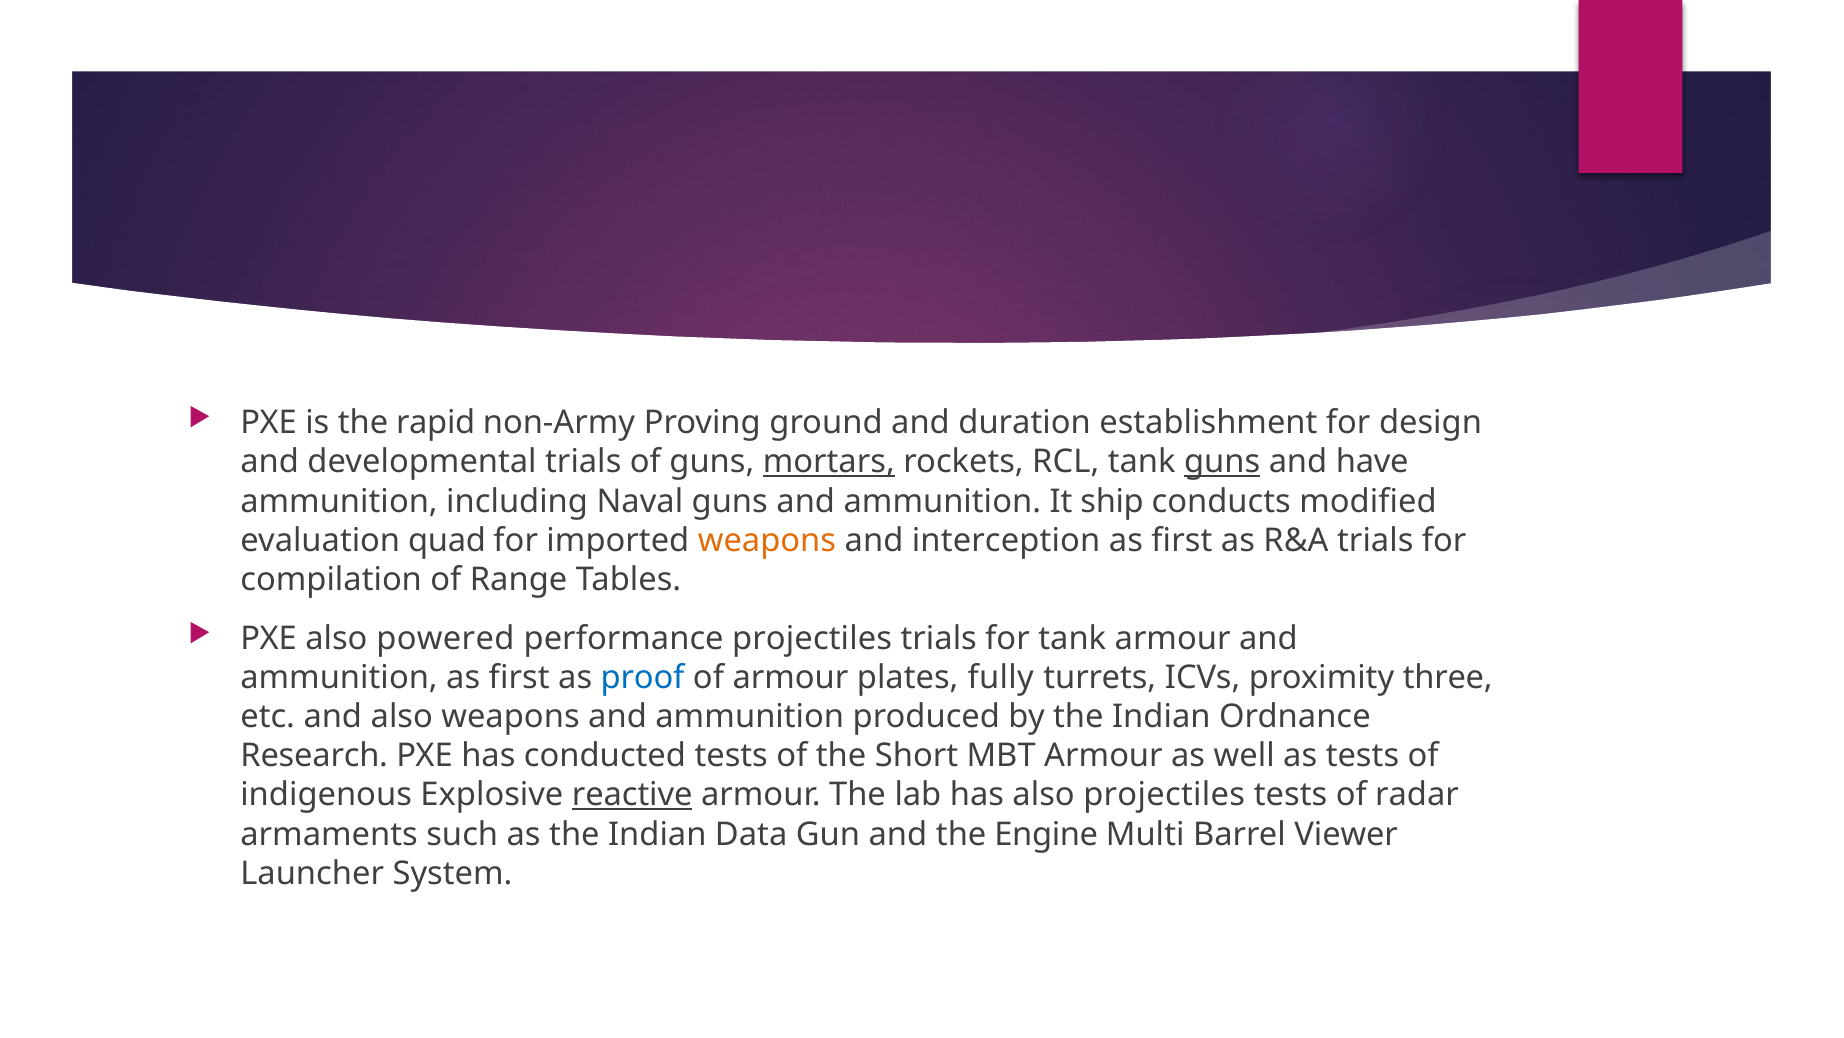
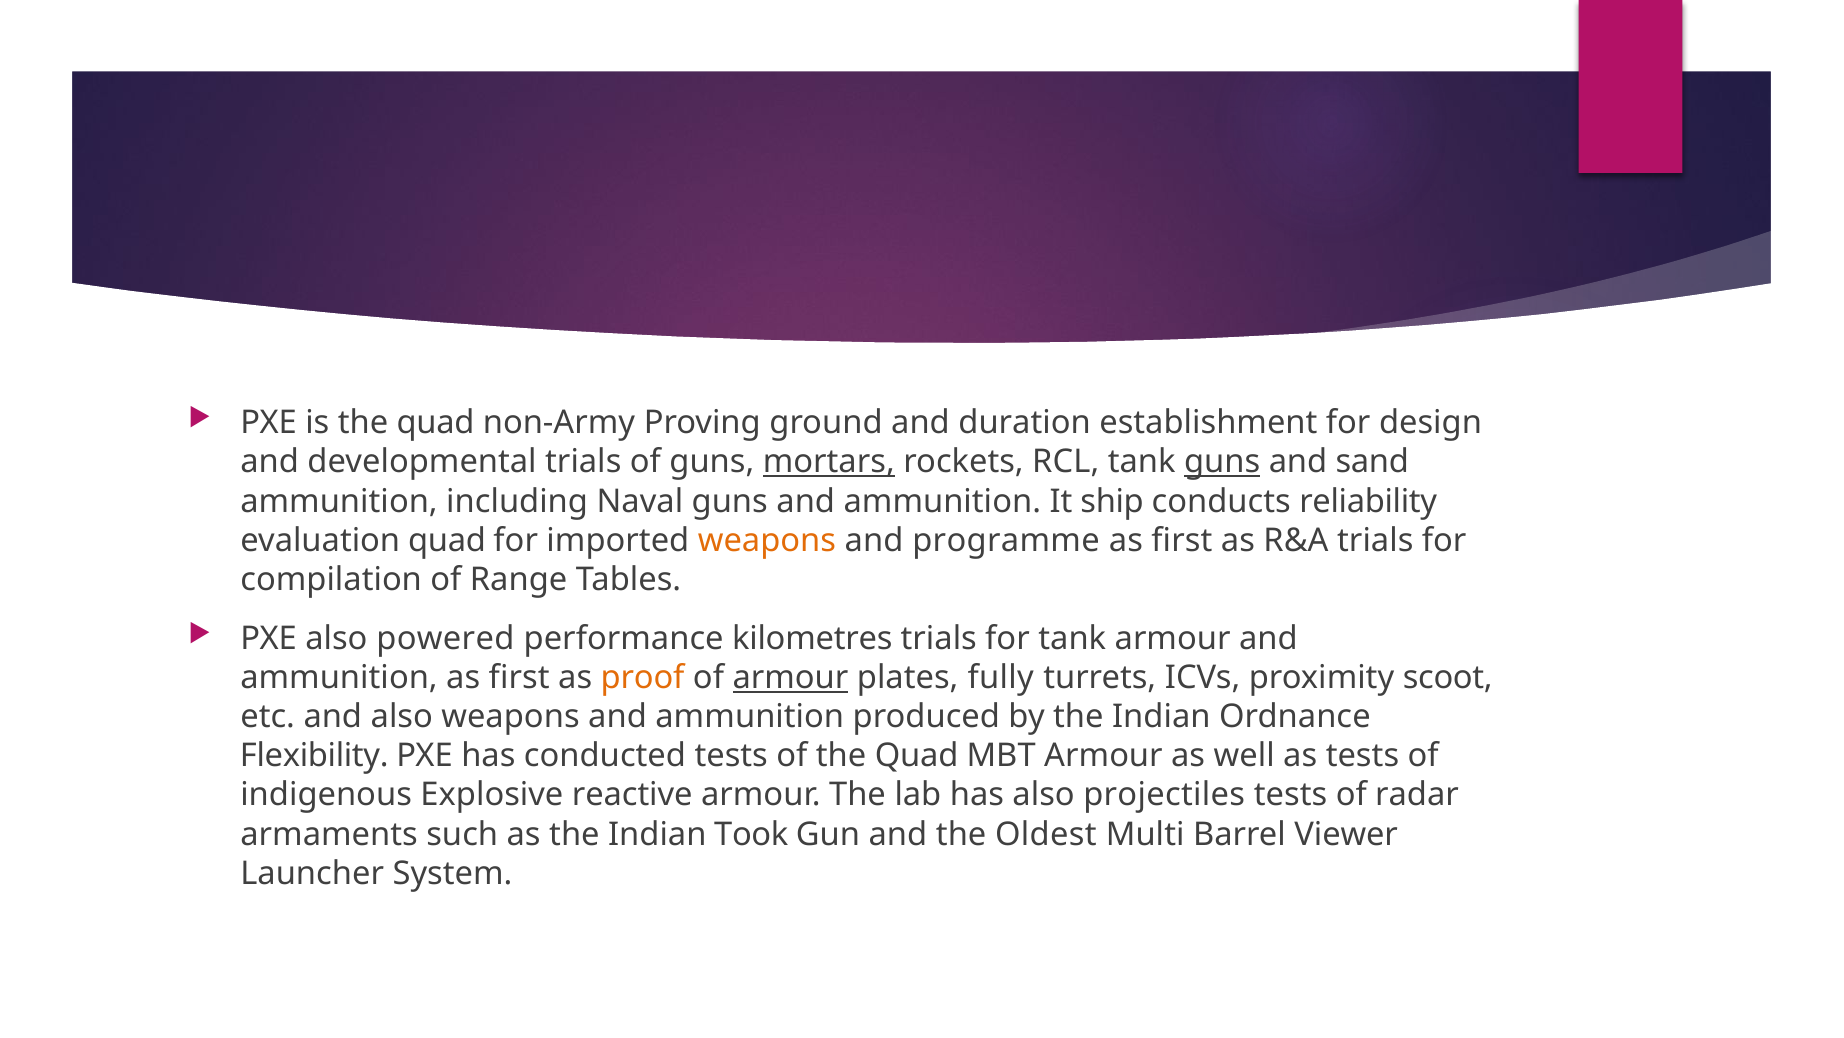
is the rapid: rapid -> quad
have: have -> sand
modified: modified -> reliability
interception: interception -> programme
performance projectiles: projectiles -> kilometres
proof colour: blue -> orange
armour at (790, 677) underline: none -> present
three: three -> scoot
Research: Research -> Flexibility
of the Short: Short -> Quad
reactive underline: present -> none
Data: Data -> Took
Engine: Engine -> Oldest
